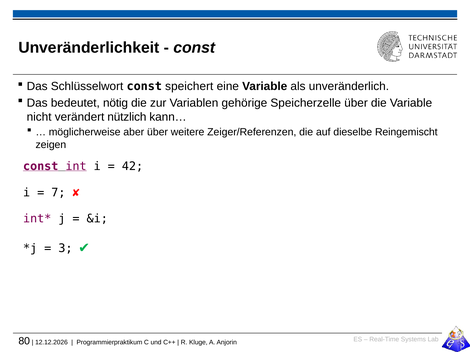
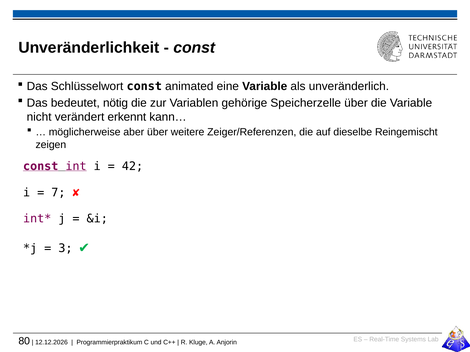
speichert: speichert -> animated
nützlich: nützlich -> erkennt
